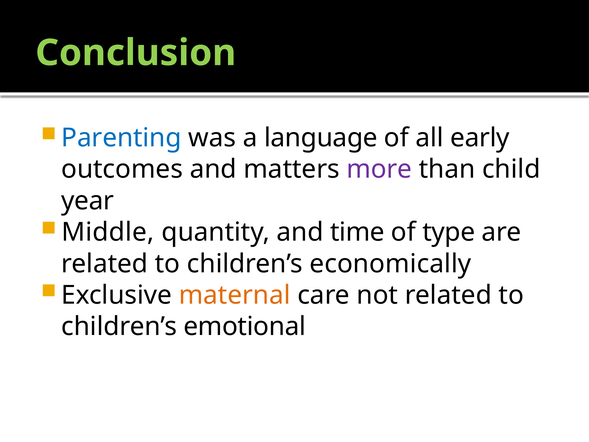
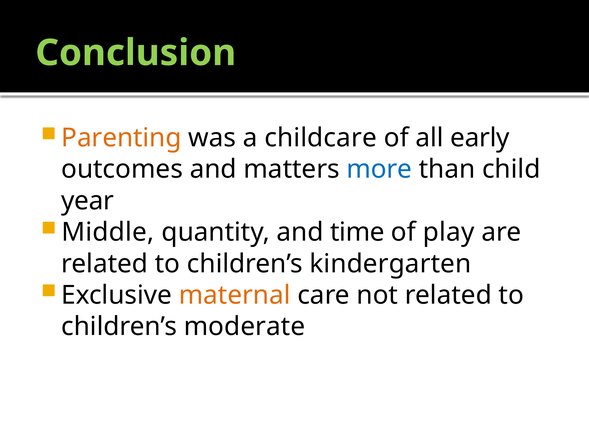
Parenting colour: blue -> orange
language: language -> childcare
more colour: purple -> blue
type: type -> play
economically: economically -> kindergarten
emotional: emotional -> moderate
